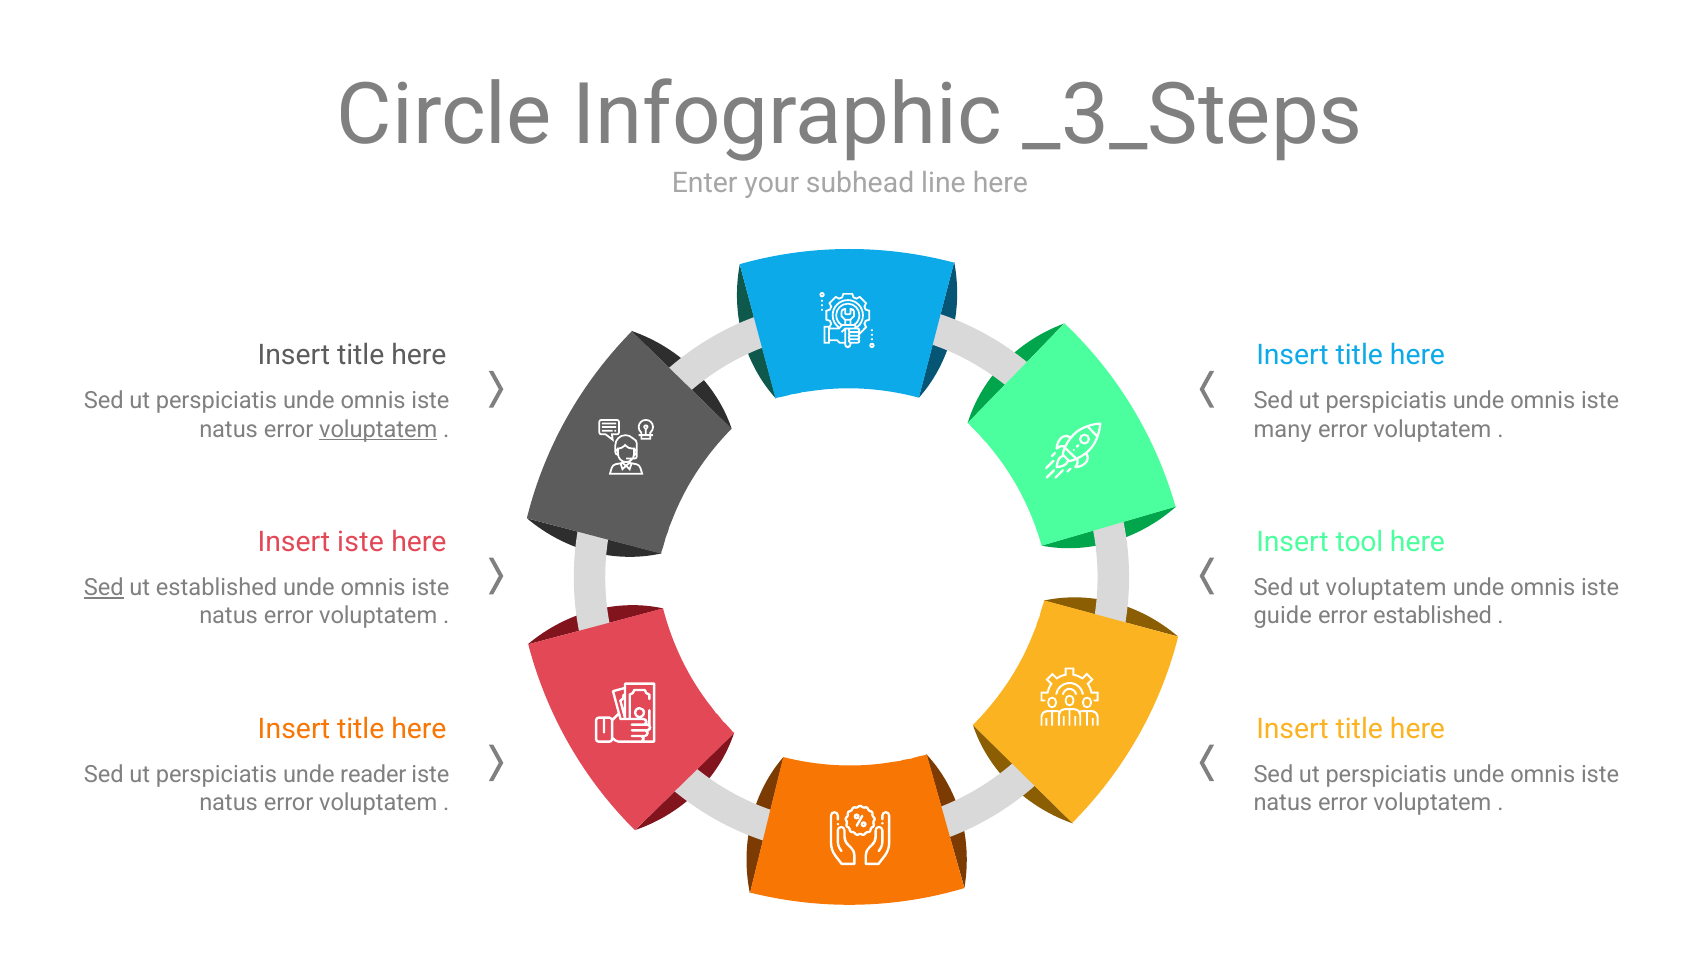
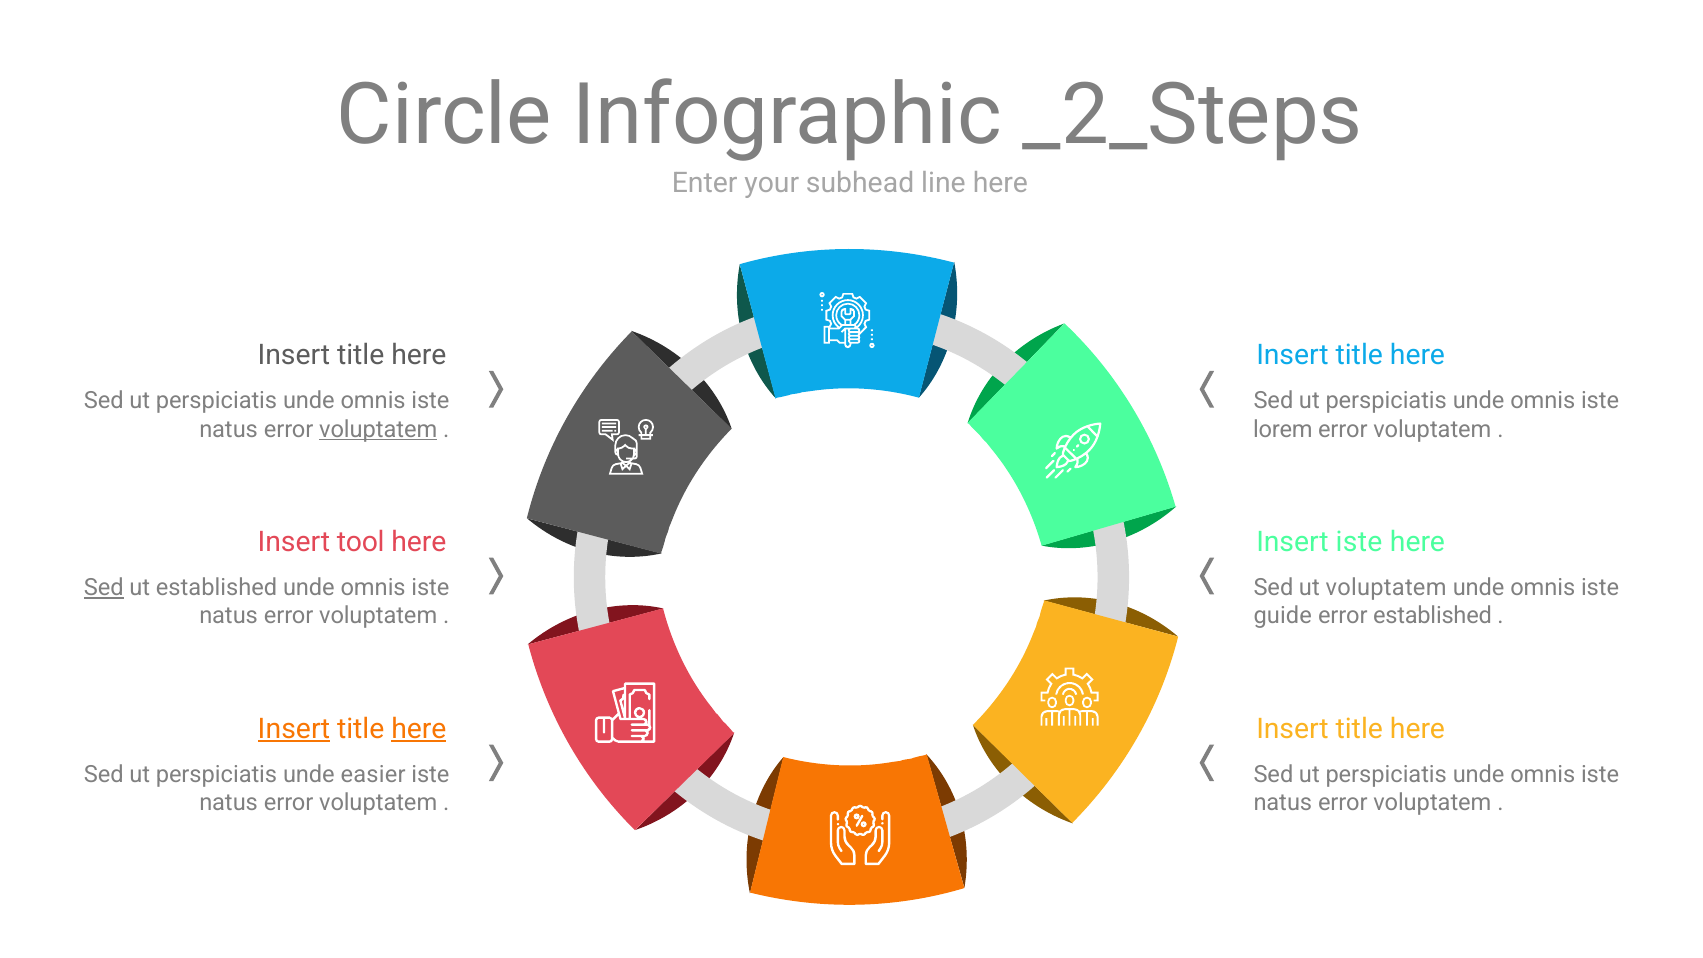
_3_Steps: _3_Steps -> _2_Steps
many: many -> lorem
Insert iste: iste -> tool
Insert tool: tool -> iste
Insert at (294, 729) underline: none -> present
here at (419, 729) underline: none -> present
reader: reader -> easier
